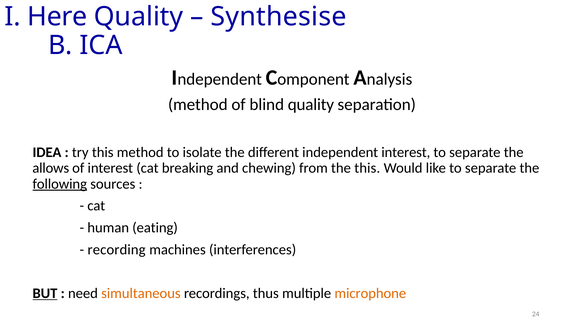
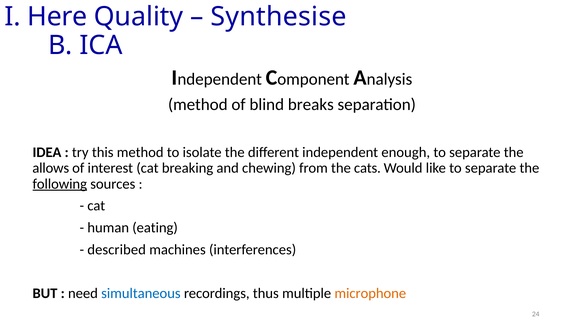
blind quality: quality -> breaks
independent interest: interest -> enough
the this: this -> cats
recording: recording -> described
BUT underline: present -> none
simultaneous colour: orange -> blue
